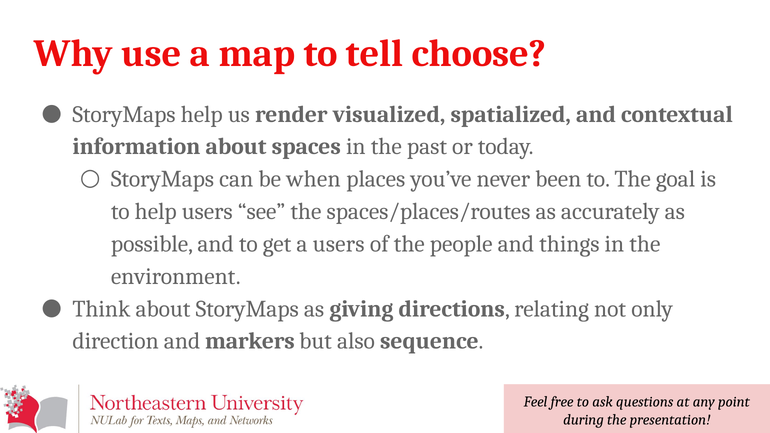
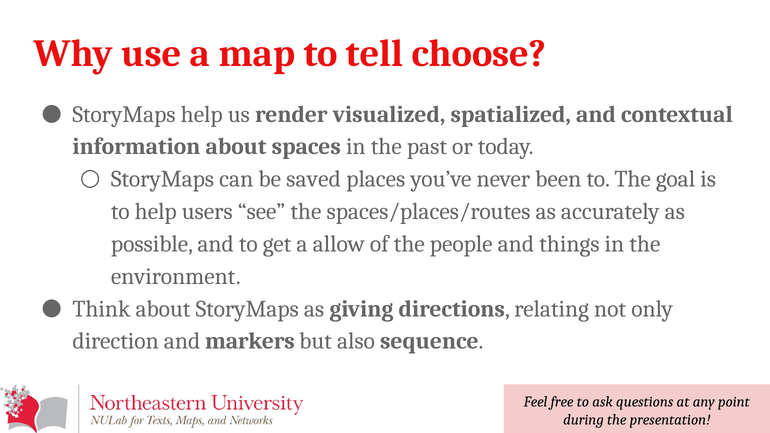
when: when -> saved
a users: users -> allow
